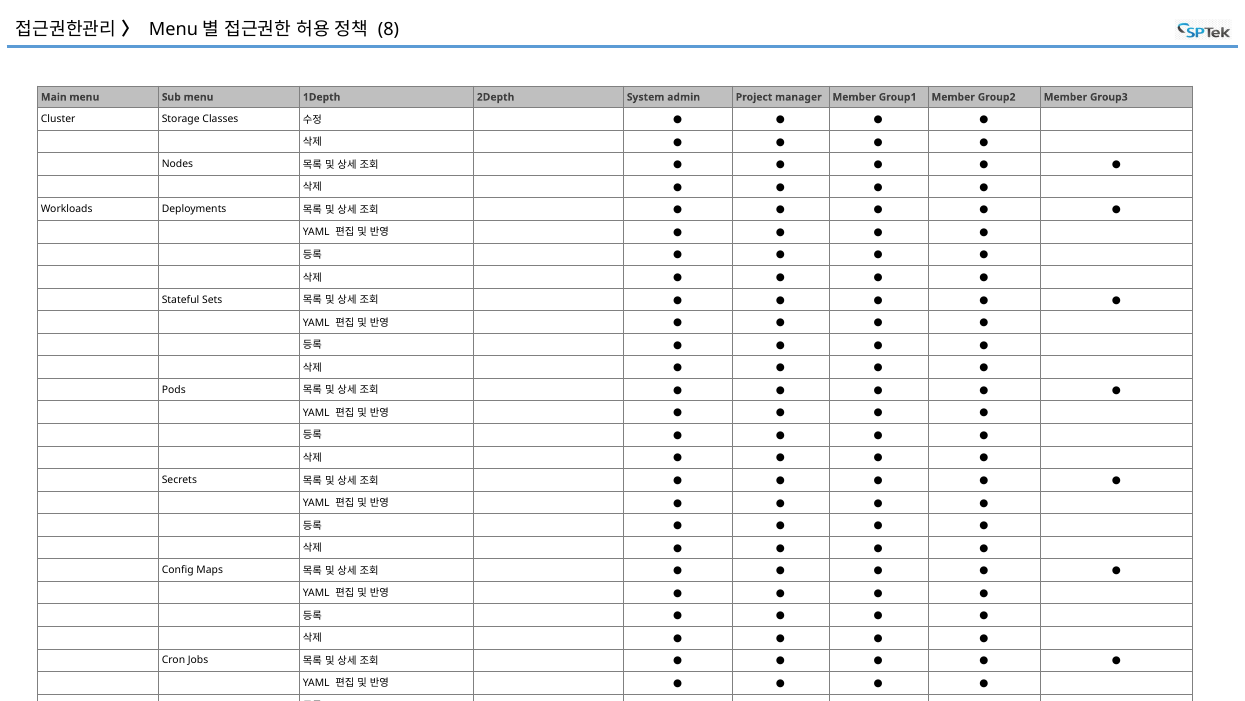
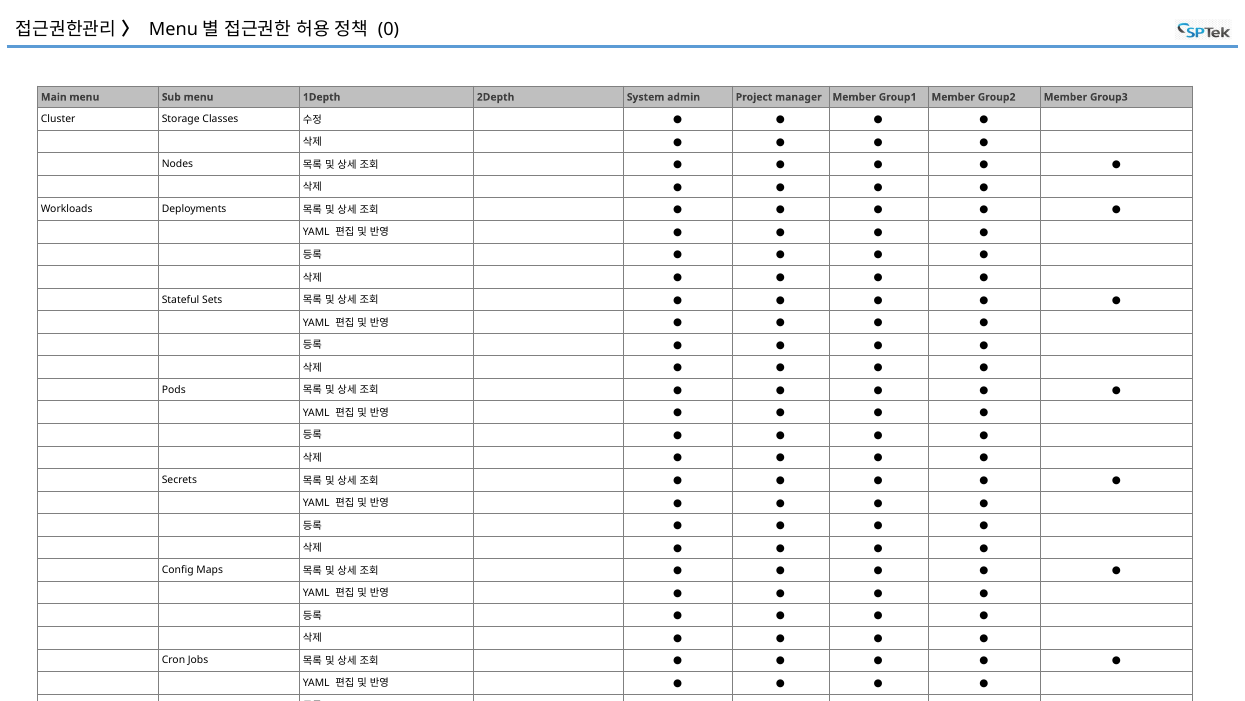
8: 8 -> 0
